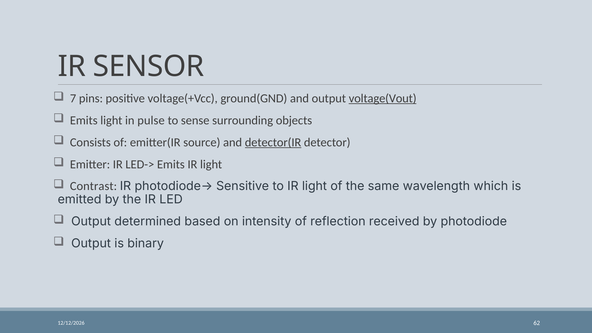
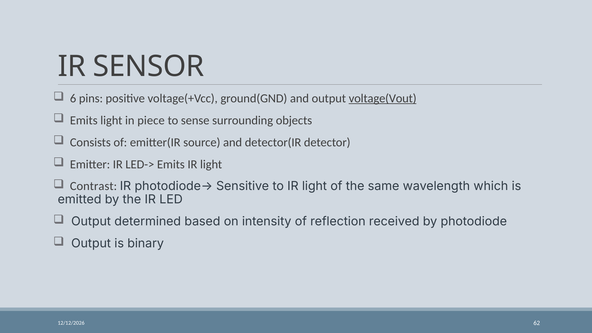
7: 7 -> 6
pulse: pulse -> piece
detector(IR underline: present -> none
